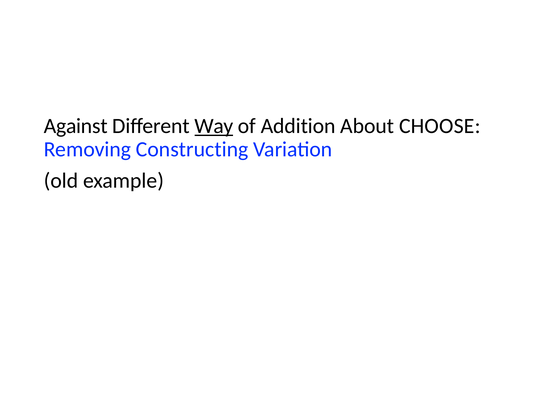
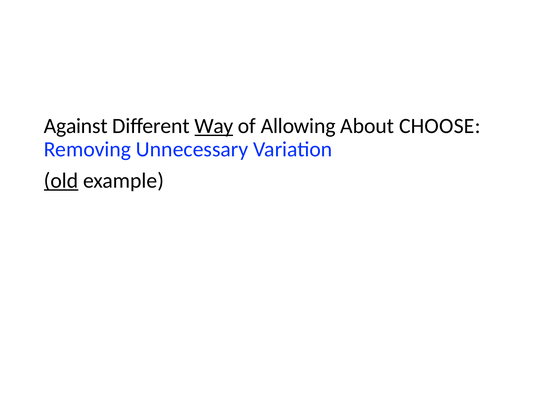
Addition: Addition -> Allowing
Constructing: Constructing -> Unnecessary
old underline: none -> present
